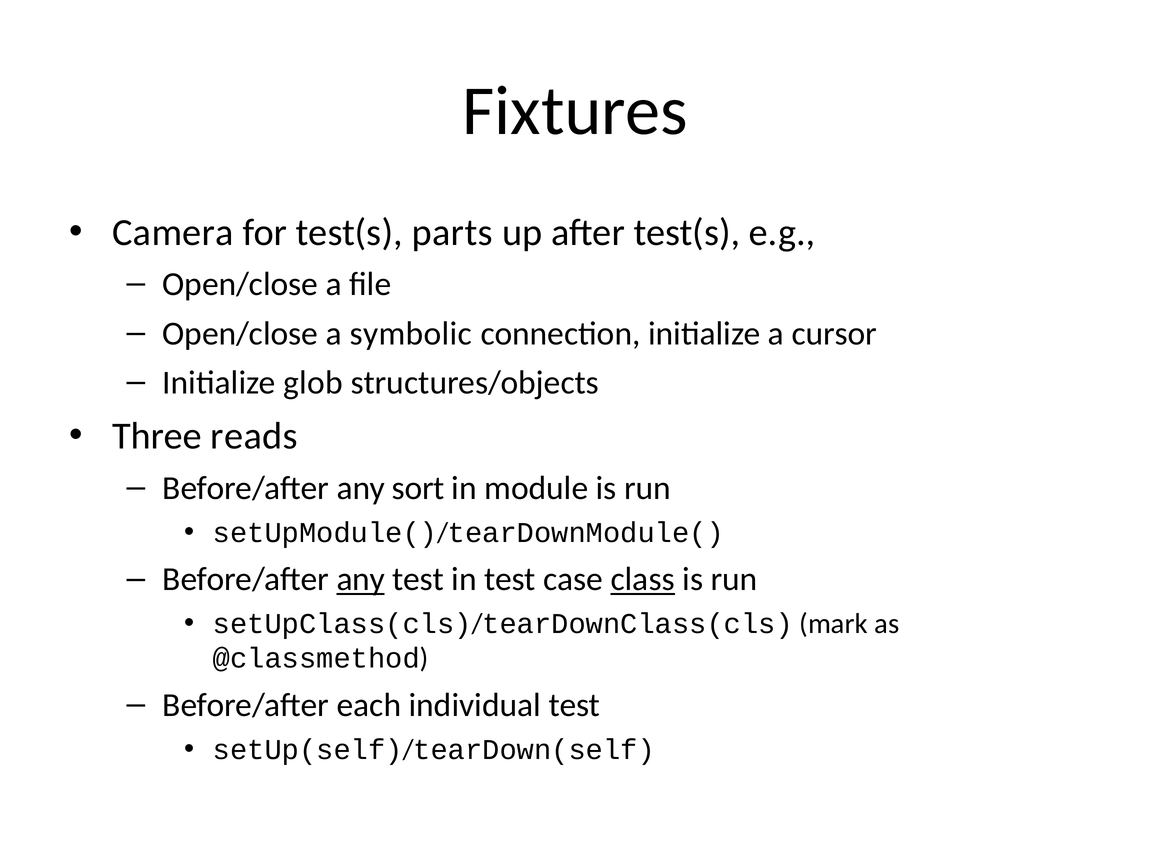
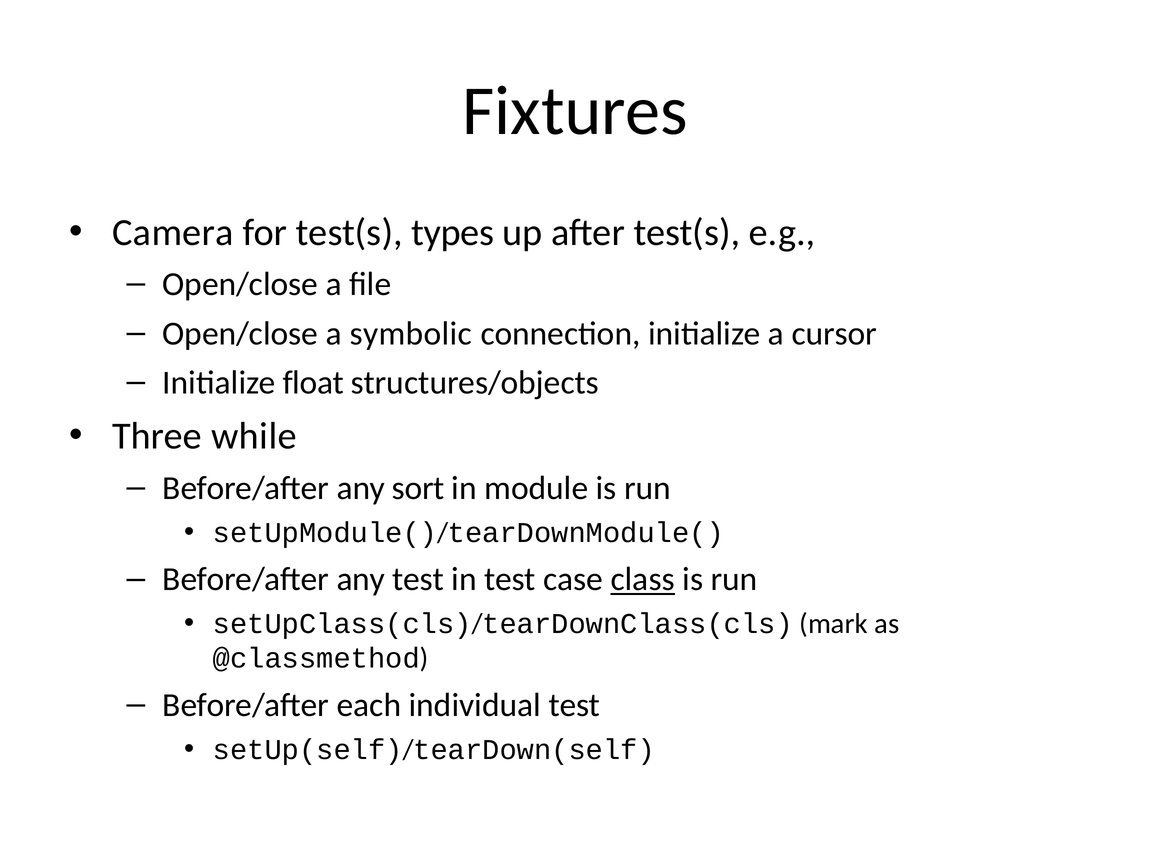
parts: parts -> types
glob: glob -> float
reads: reads -> while
any at (361, 580) underline: present -> none
